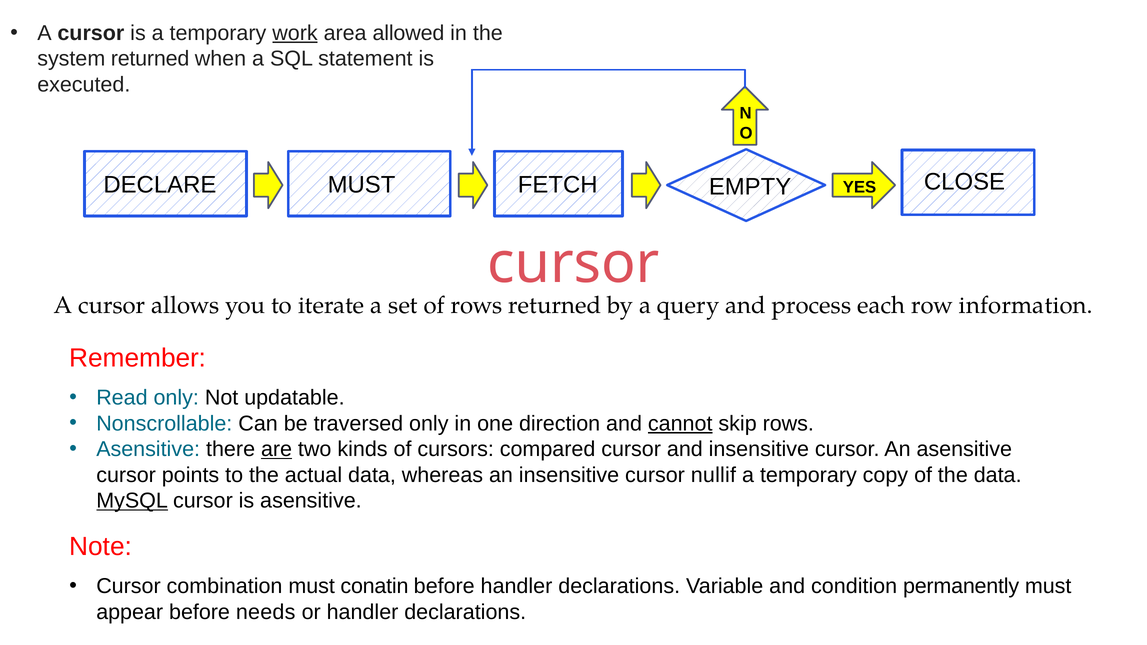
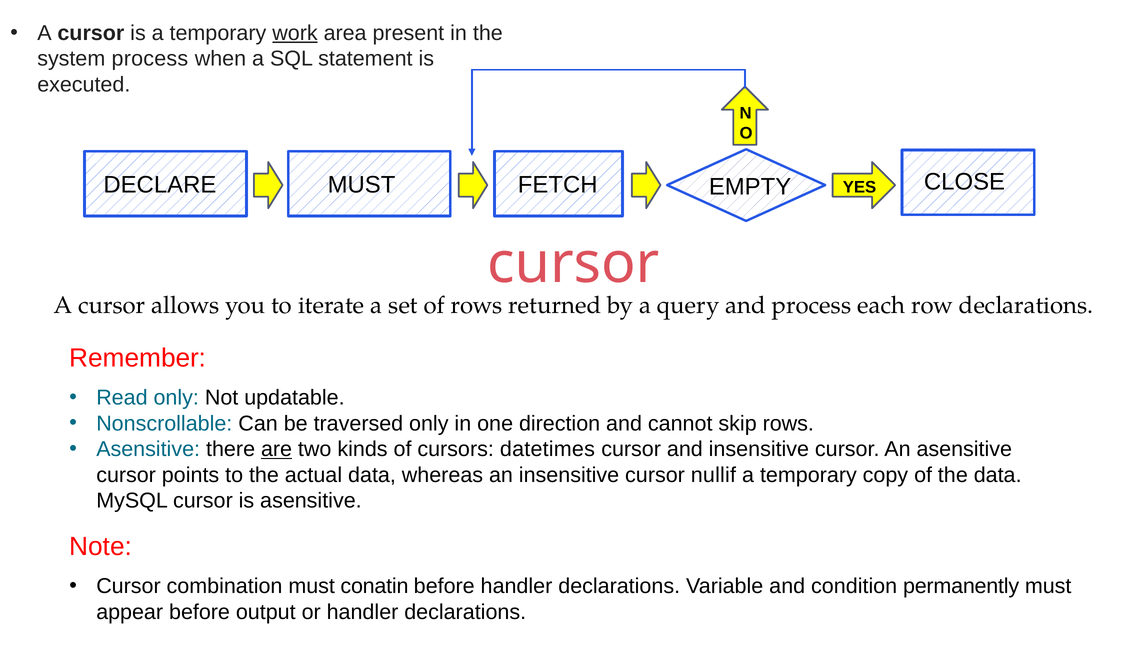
allowed: allowed -> present
system returned: returned -> process
row information: information -> declarations
cannot underline: present -> none
compared: compared -> datetimes
MySQL underline: present -> none
needs: needs -> output
